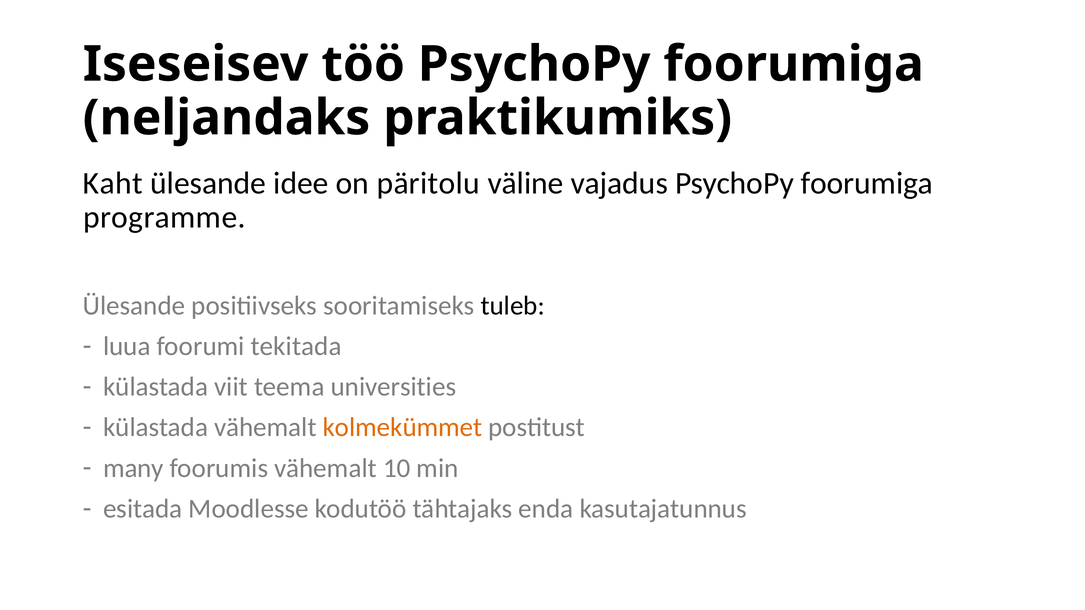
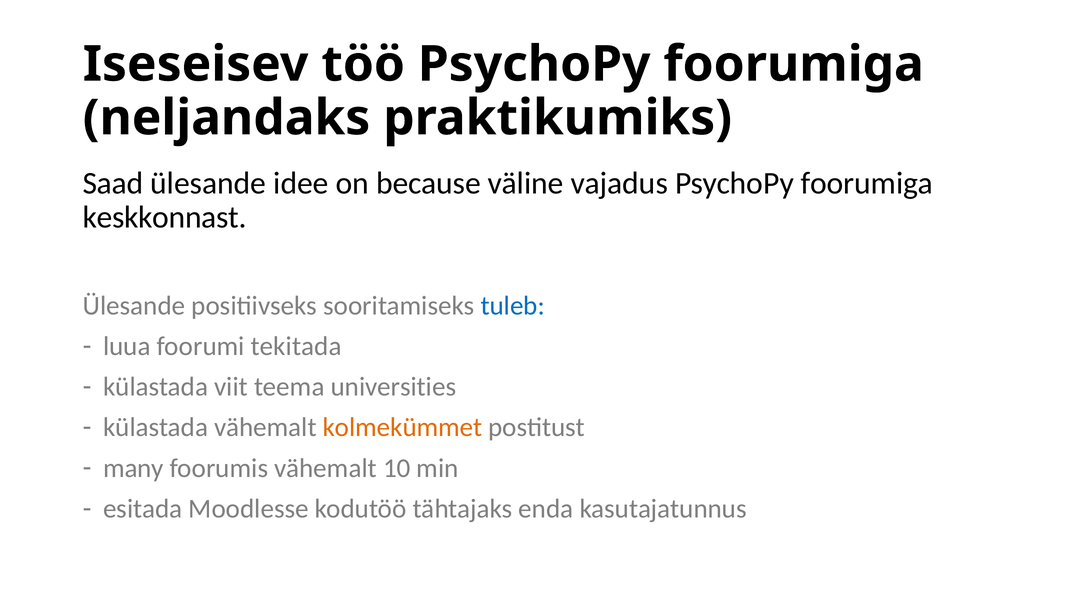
Kaht: Kaht -> Saad
päritolu: päritolu -> because
programme: programme -> keskkonnast
tuleb colour: black -> blue
